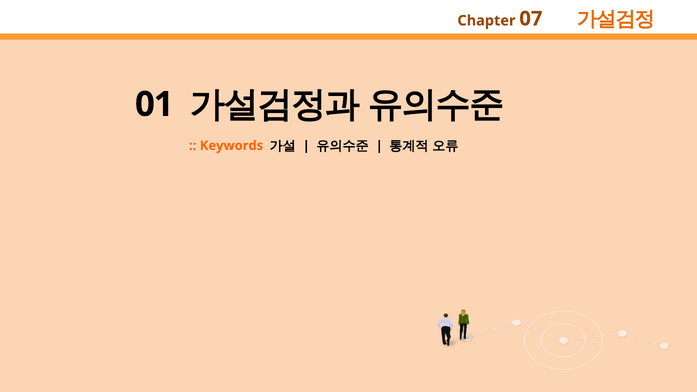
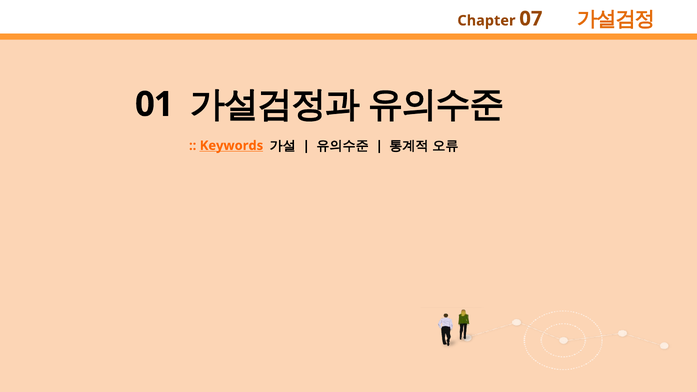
Keywords underline: none -> present
